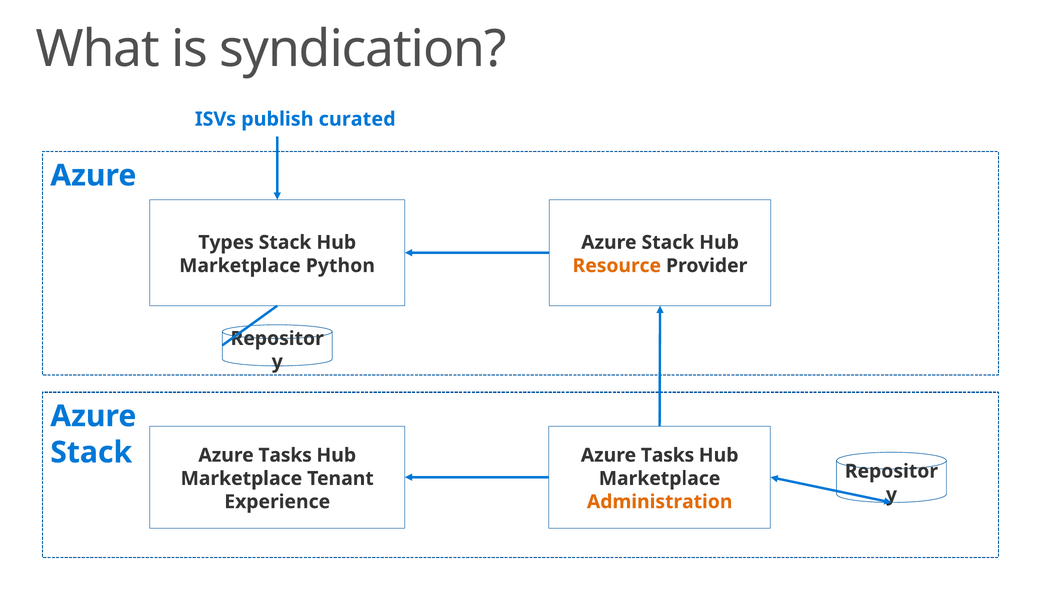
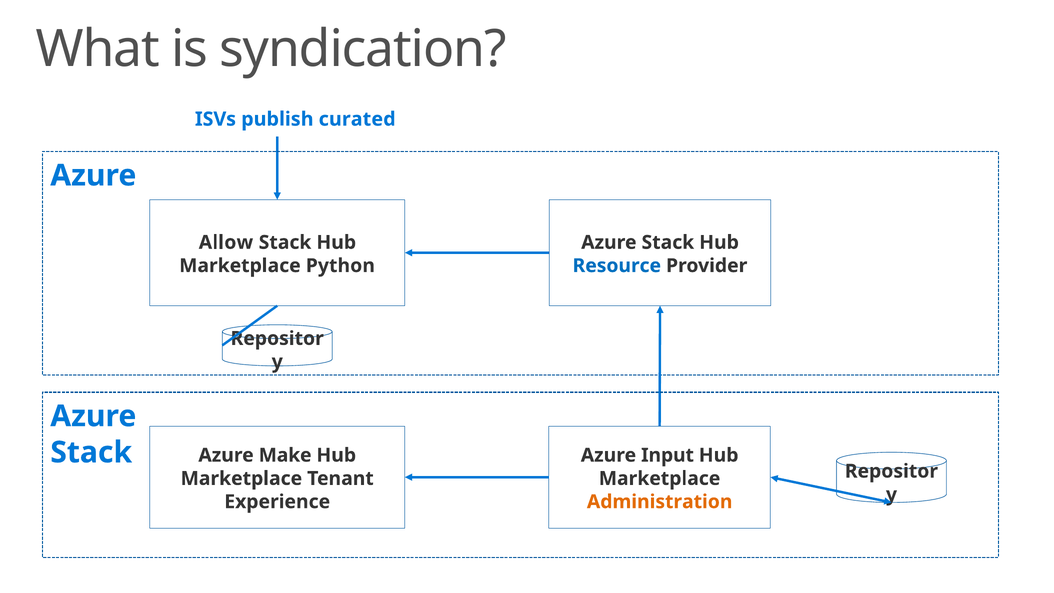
Types: Types -> Allow
Resource colour: orange -> blue
Tasks at (285, 455): Tasks -> Make
Tasks at (668, 455): Tasks -> Input
